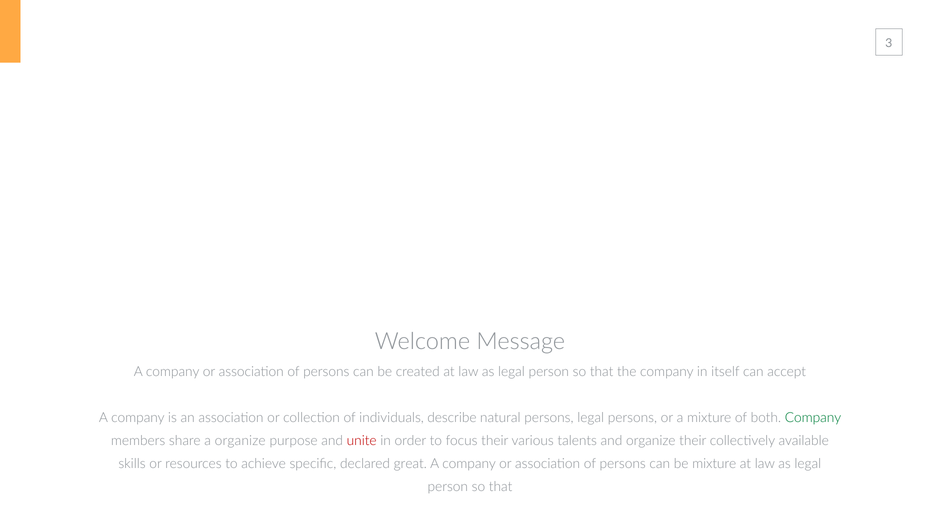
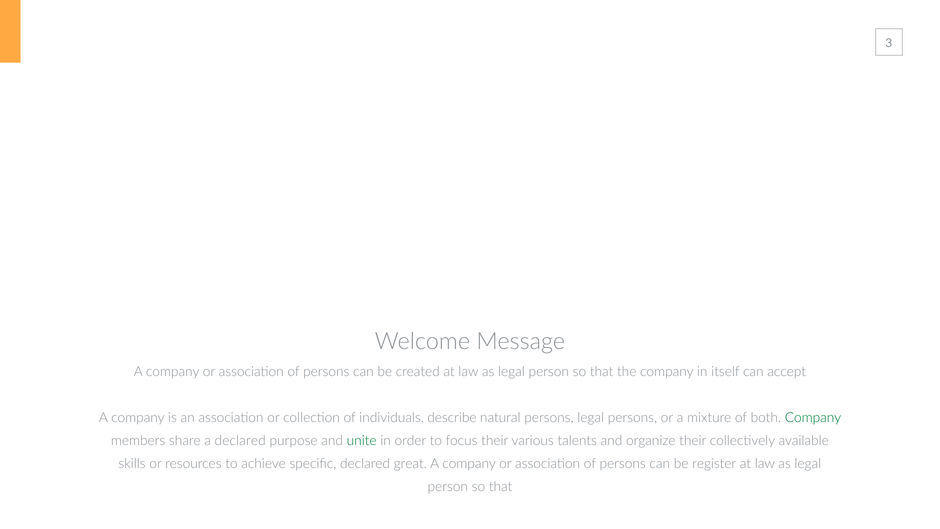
a organize: organize -> declared
unite colour: red -> green
be mixture: mixture -> register
